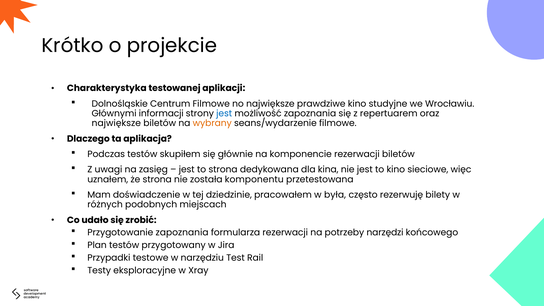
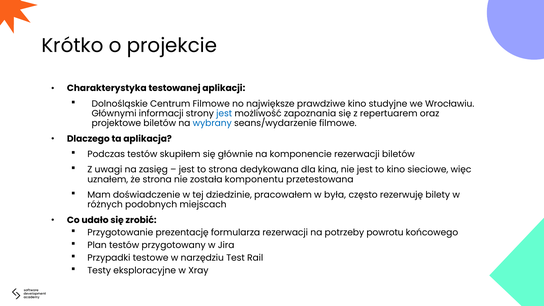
największe at (116, 123): największe -> projektowe
wybrany colour: orange -> blue
Przygotowanie zapoznania: zapoznania -> prezentację
narzędzi: narzędzi -> powrotu
